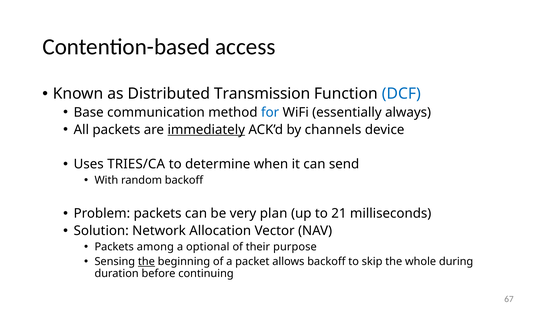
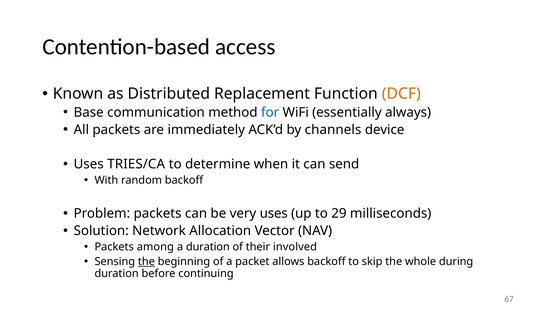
Transmission: Transmission -> Replacement
DCF colour: blue -> orange
immediately underline: present -> none
very plan: plan -> uses
21: 21 -> 29
a optional: optional -> duration
purpose: purpose -> involved
